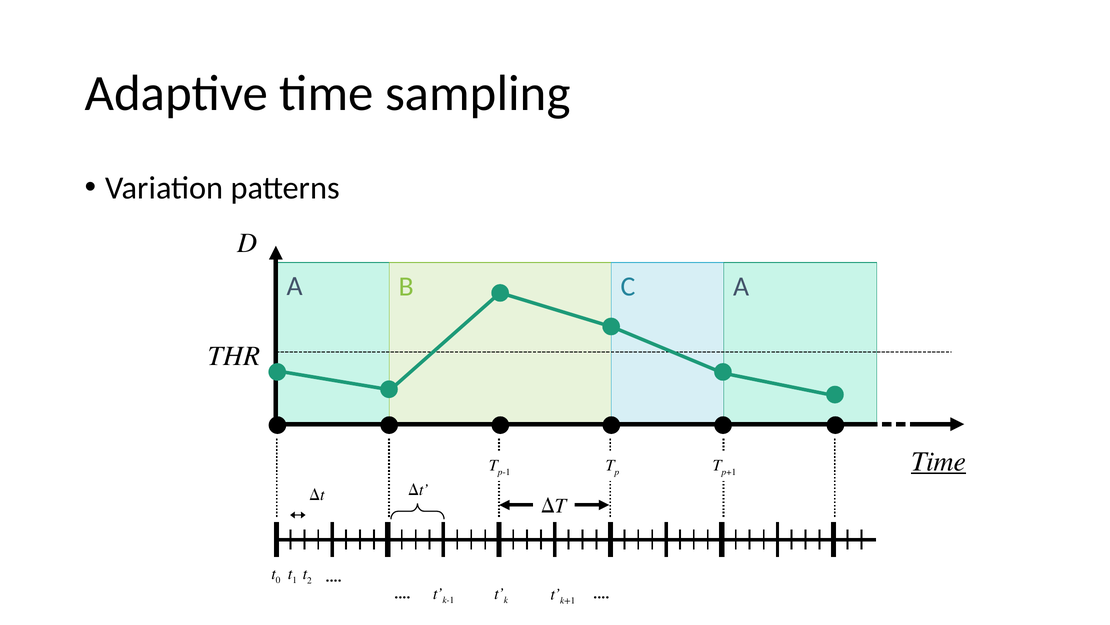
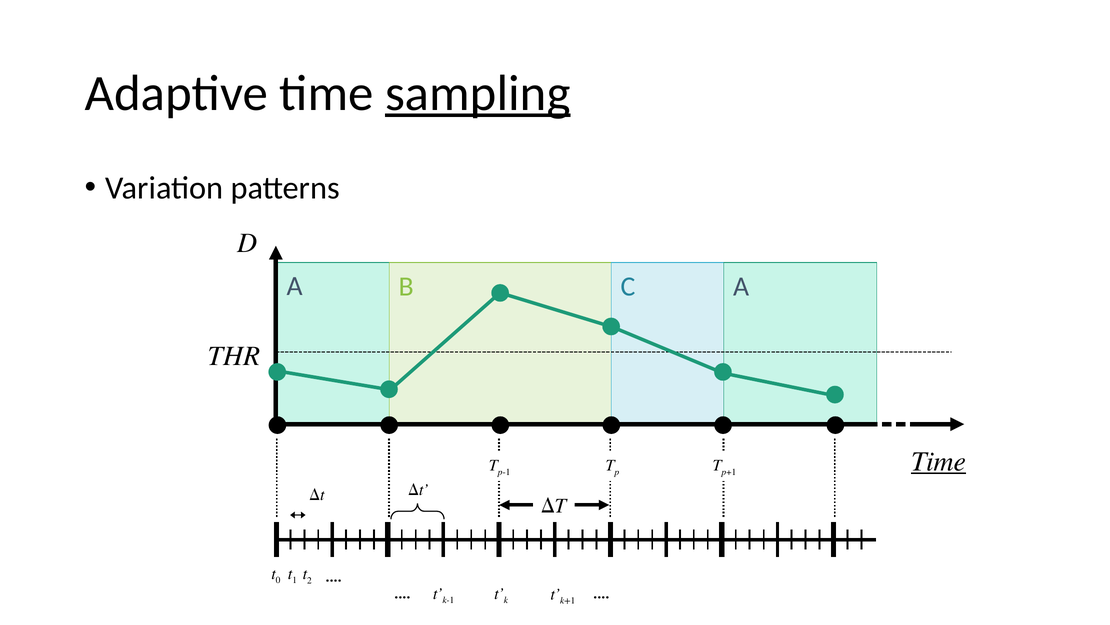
sampling underline: none -> present
